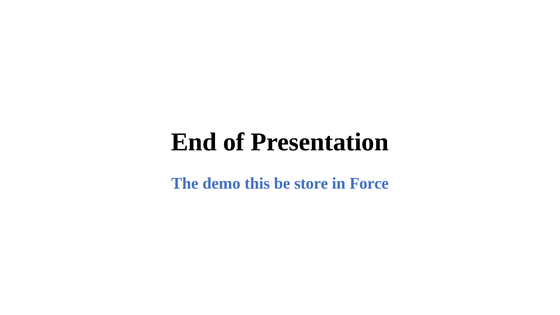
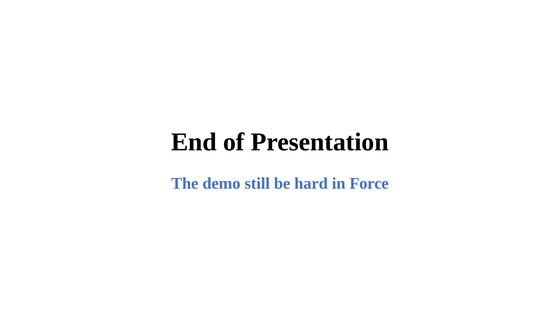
this: this -> still
store: store -> hard
